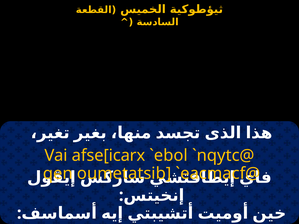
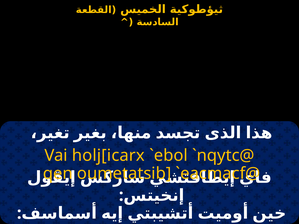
afse[icarx: afse[icarx -> holj[icarx
